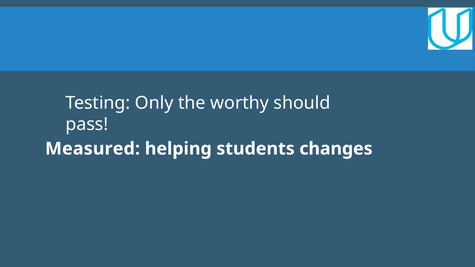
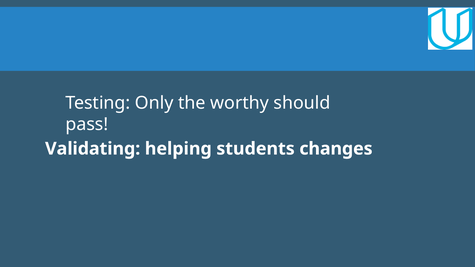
Measured: Measured -> Validating
